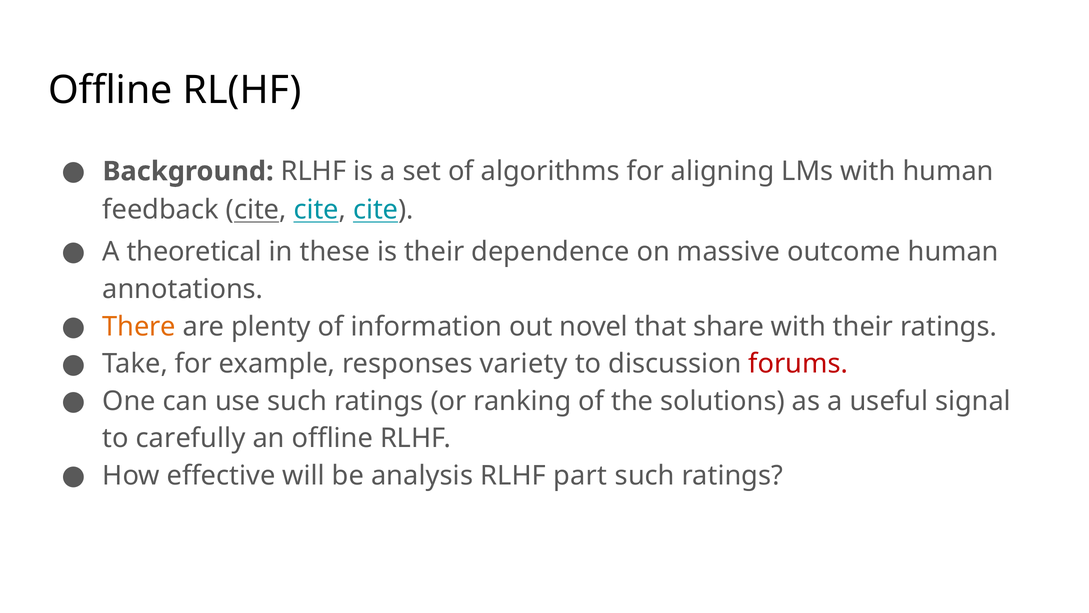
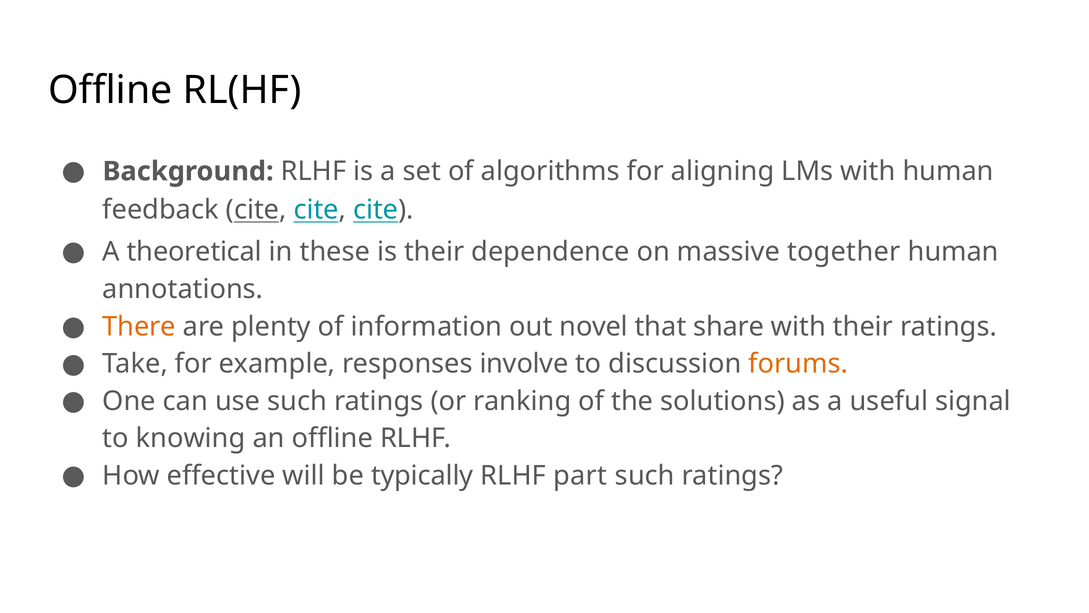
outcome: outcome -> together
variety: variety -> involve
forums colour: red -> orange
carefully: carefully -> knowing
analysis: analysis -> typically
